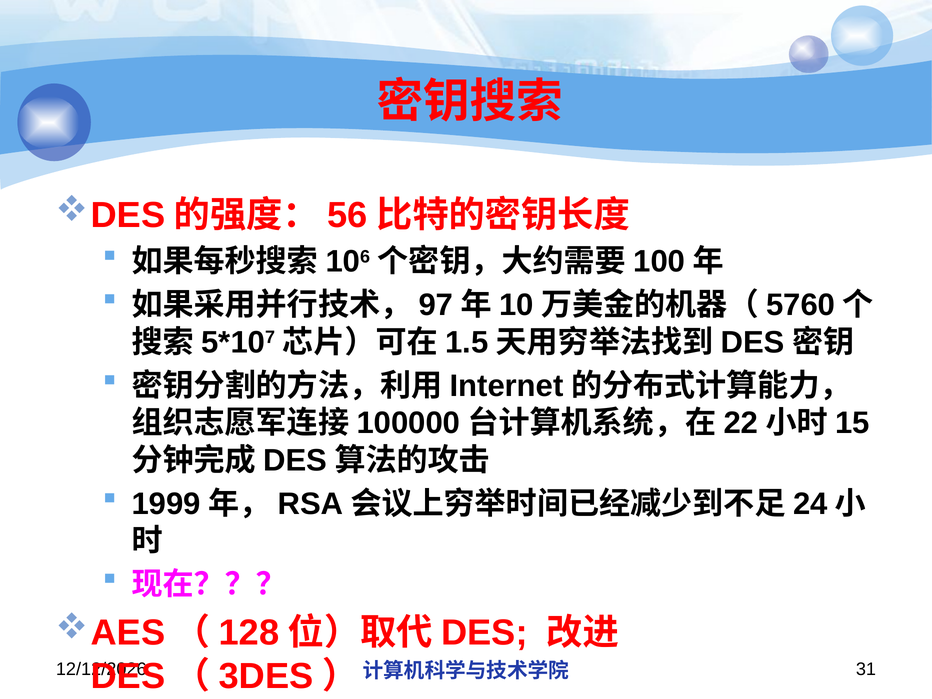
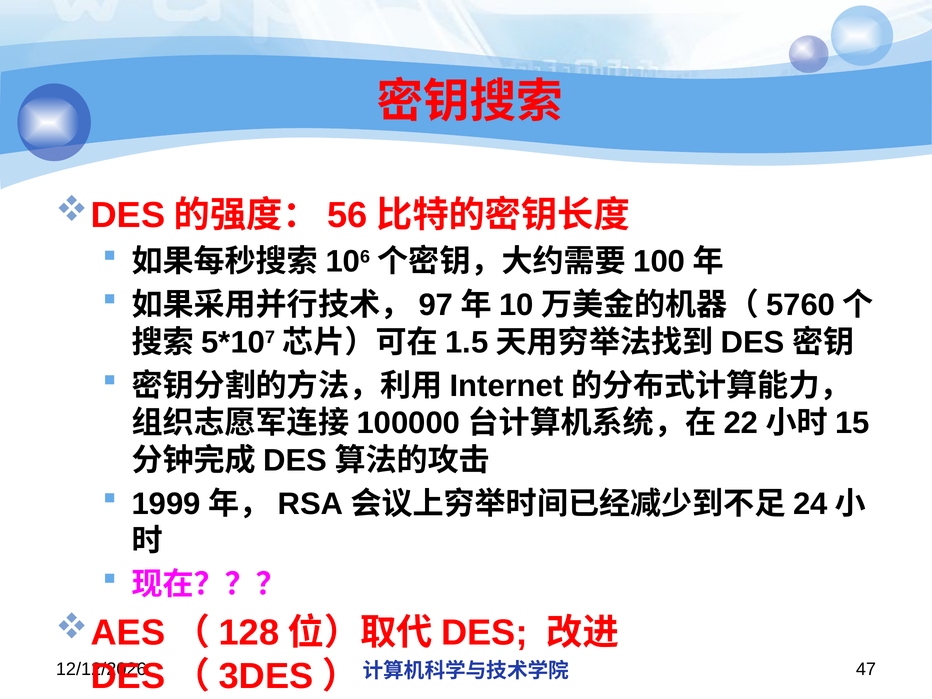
31: 31 -> 47
